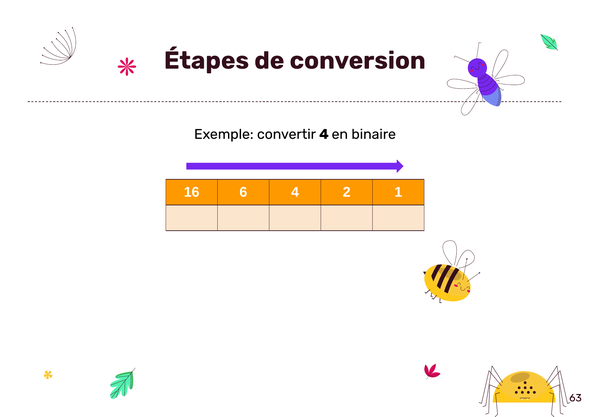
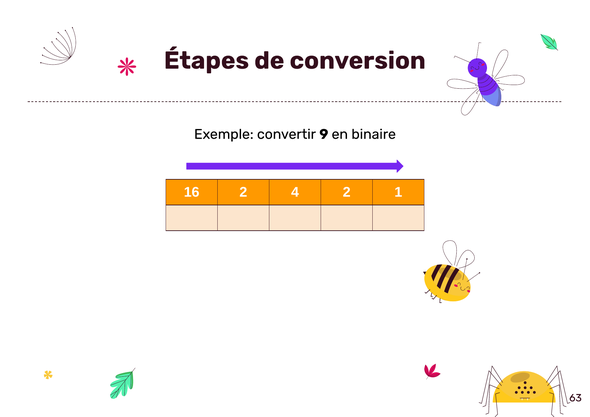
convertir 4: 4 -> 9
16 6: 6 -> 2
